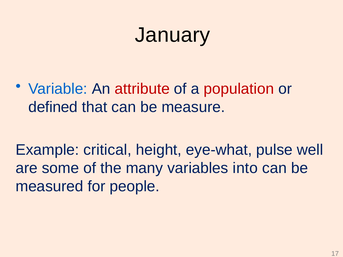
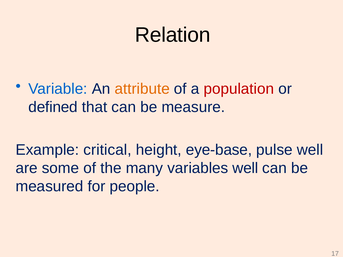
January: January -> Relation
attribute colour: red -> orange
eye-what: eye-what -> eye-base
variables into: into -> well
